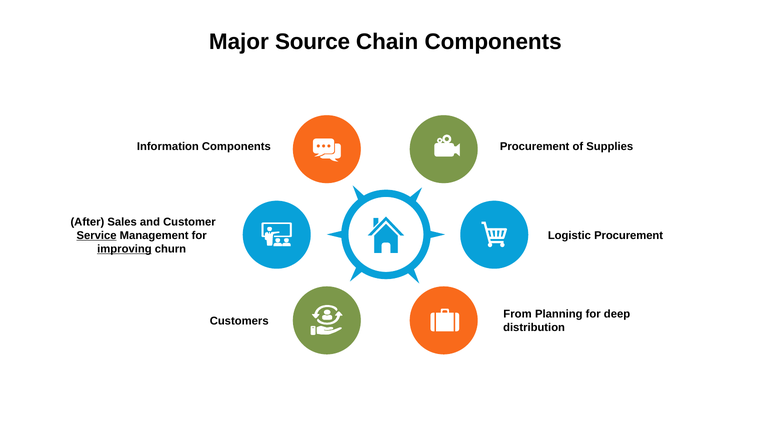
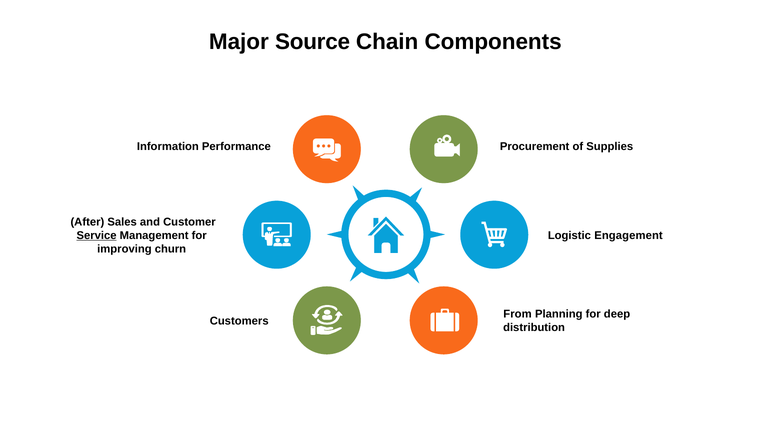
Information Components: Components -> Performance
Logistic Procurement: Procurement -> Engagement
improving underline: present -> none
